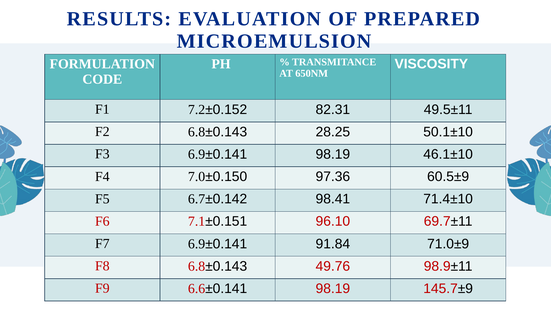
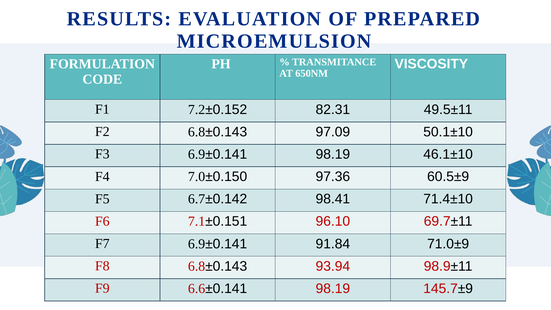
28.25: 28.25 -> 97.09
49.76: 49.76 -> 93.94
